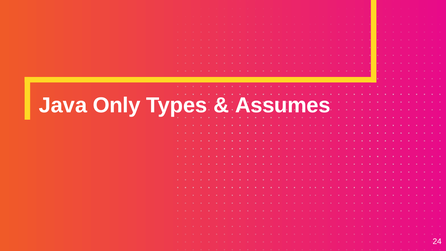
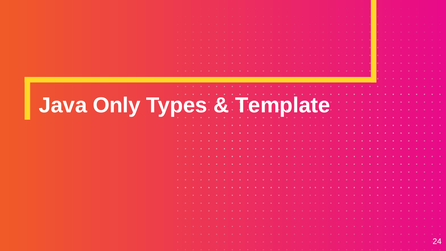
Assumes: Assumes -> Template
